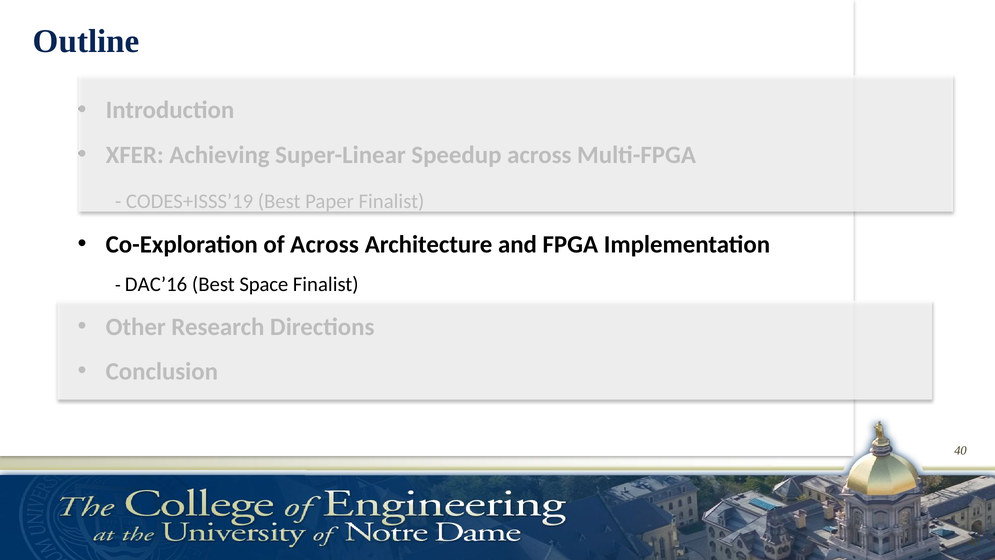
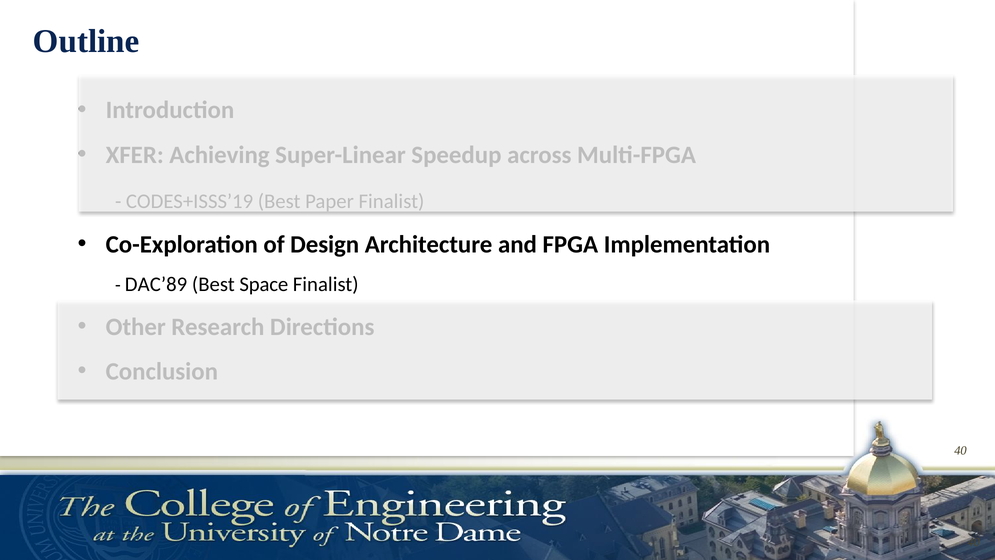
of Across: Across -> Design
DAC’16: DAC’16 -> DAC’89
